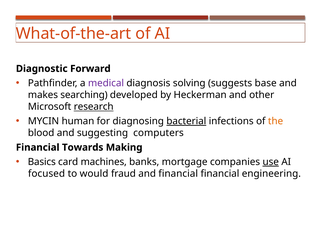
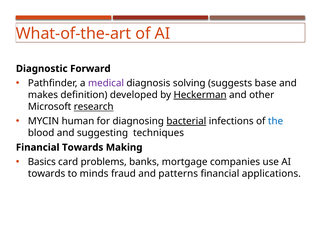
searching: searching -> definition
Heckerman underline: none -> present
the colour: orange -> blue
computers: computers -> techniques
machines: machines -> problems
use underline: present -> none
focused at (47, 173): focused -> towards
would: would -> minds
and financial: financial -> patterns
engineering: engineering -> applications
